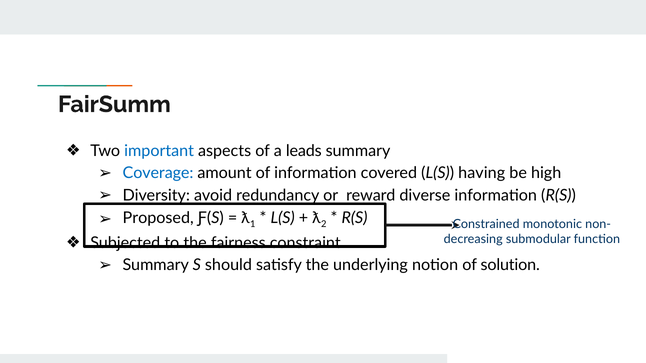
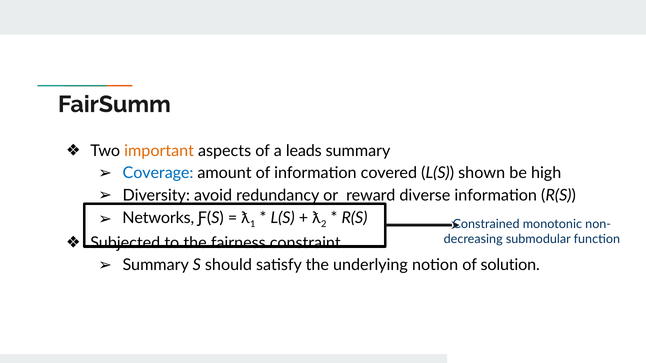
important colour: blue -> orange
having: having -> shown
Proposed: Proposed -> Networks
